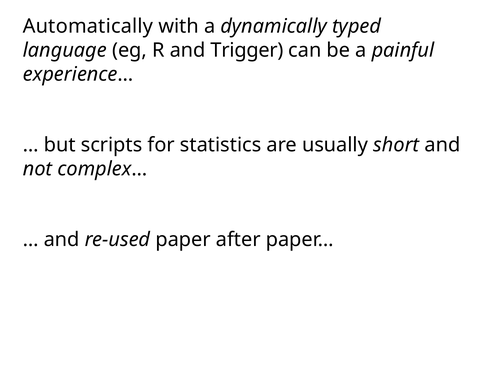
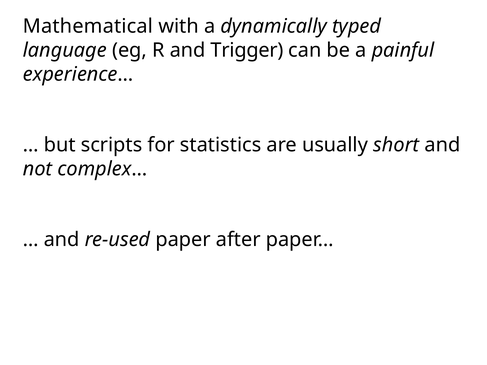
Automatically: Automatically -> Mathematical
